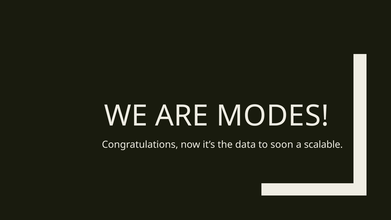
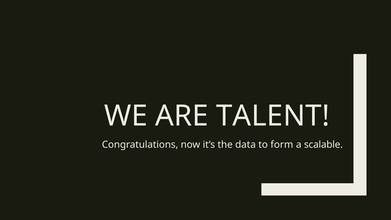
MODES: MODES -> TALENT
soon: soon -> form
